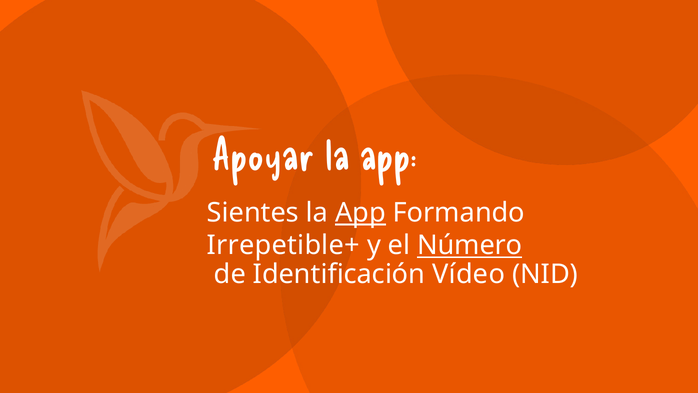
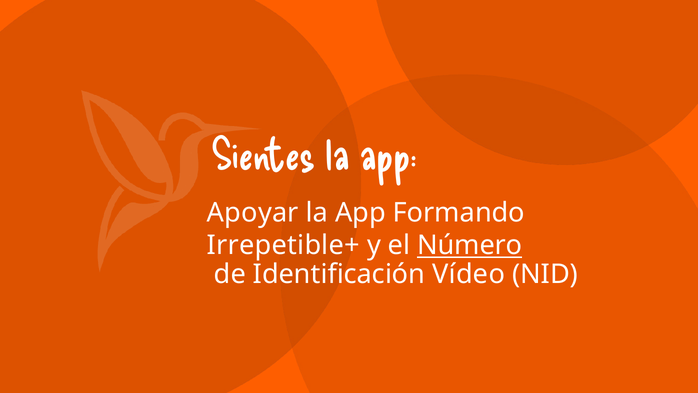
Apoyar: Apoyar -> Sientes
Sientes: Sientes -> Apoyar
App at (360, 213) underline: present -> none
